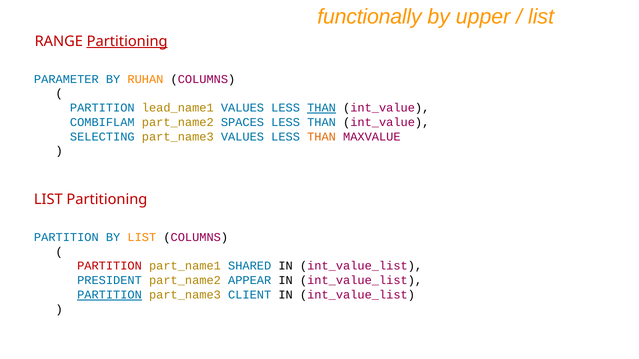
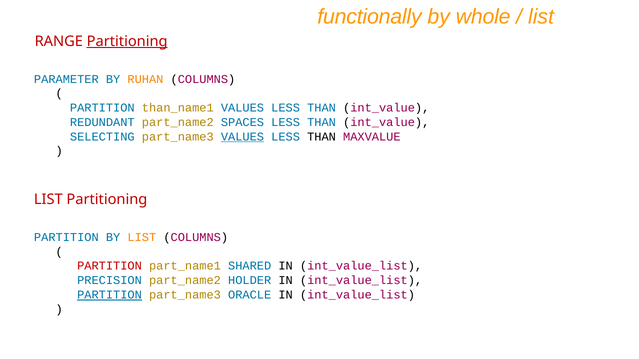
upper: upper -> whole
lead_name1: lead_name1 -> than_name1
THAN at (322, 108) underline: present -> none
COMBIFLAM: COMBIFLAM -> REDUNDANT
VALUES at (242, 137) underline: none -> present
THAN at (322, 137) colour: orange -> black
PRESIDENT: PRESIDENT -> PRECISION
APPEAR: APPEAR -> HOLDER
CLIENT: CLIENT -> ORACLE
